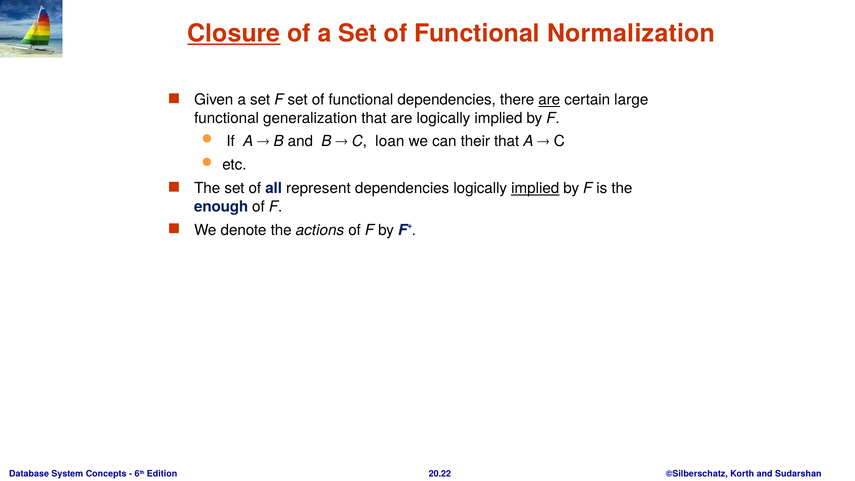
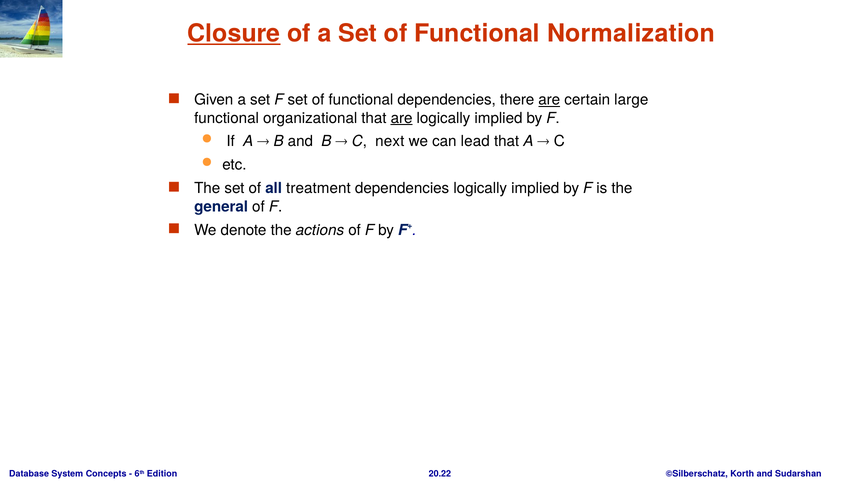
generalization: generalization -> organizational
are at (402, 118) underline: none -> present
loan: loan -> next
their: their -> lead
represent: represent -> treatment
implied at (535, 188) underline: present -> none
enough: enough -> general
